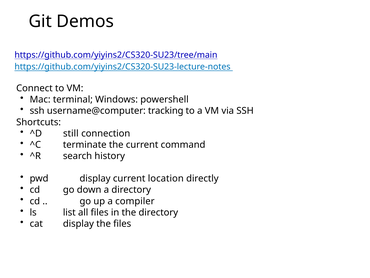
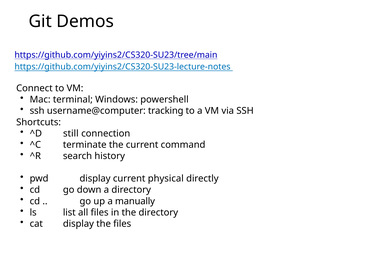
location: location -> physical
compiler: compiler -> manually
